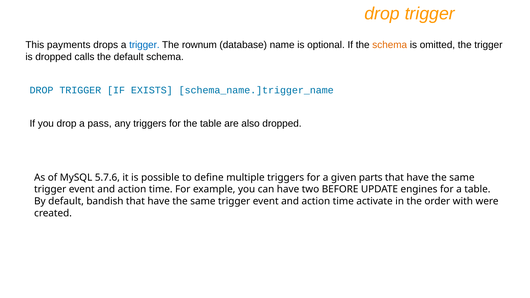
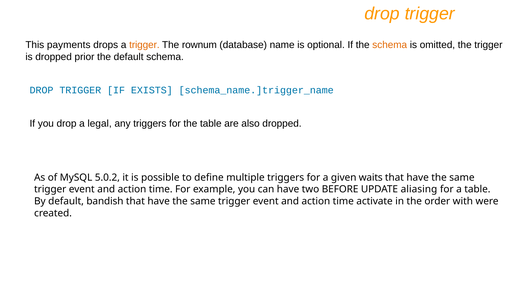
trigger at (144, 45) colour: blue -> orange
calls: calls -> prior
pass: pass -> legal
5.7.6: 5.7.6 -> 5.0.2
parts: parts -> waits
engines: engines -> aliasing
